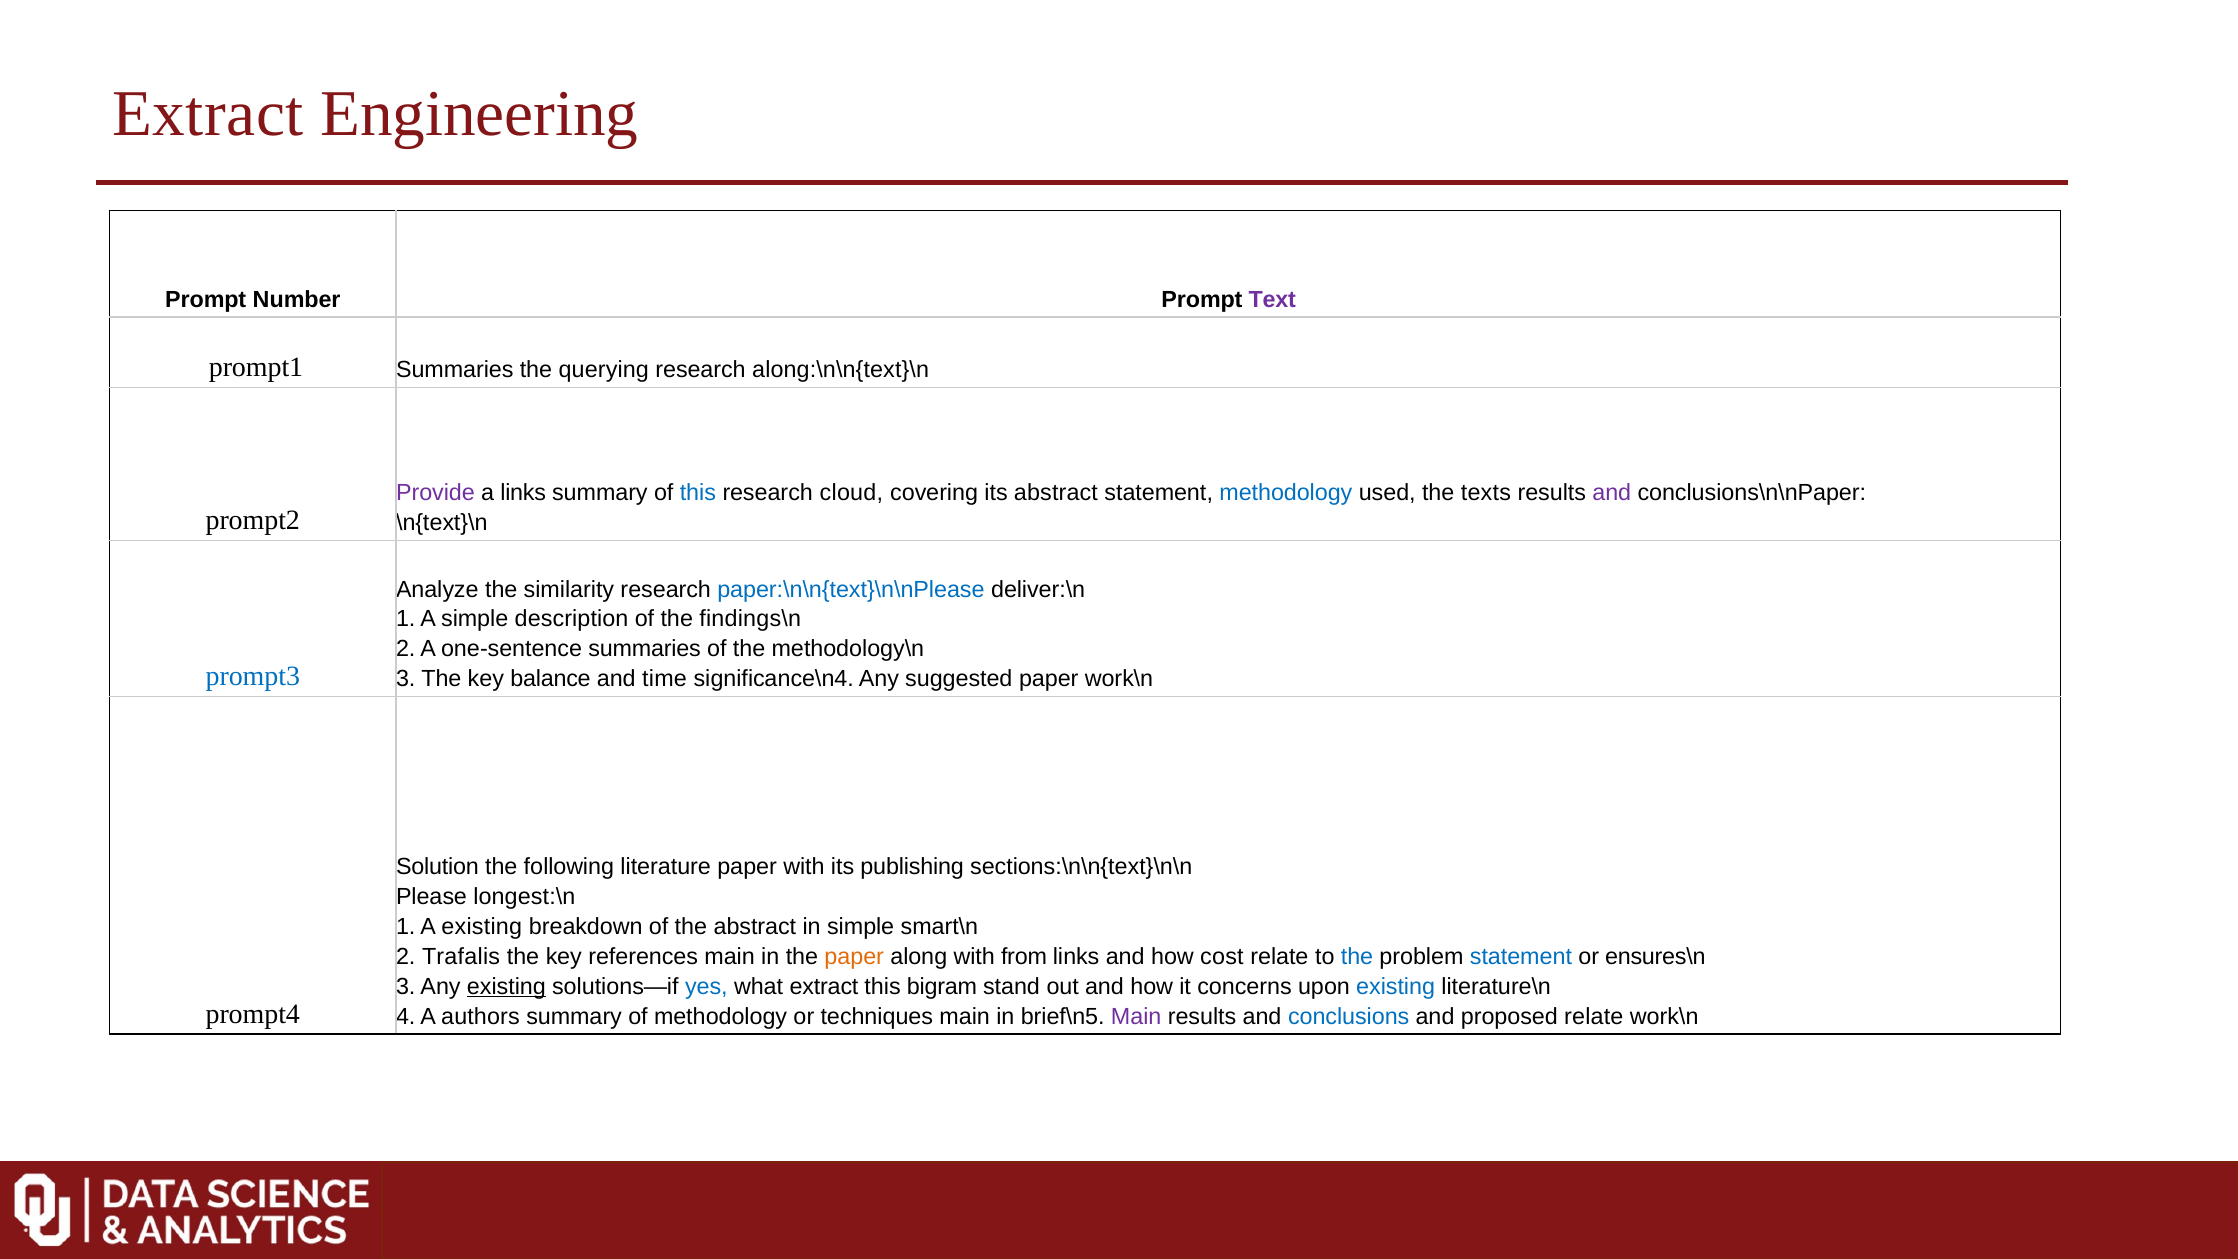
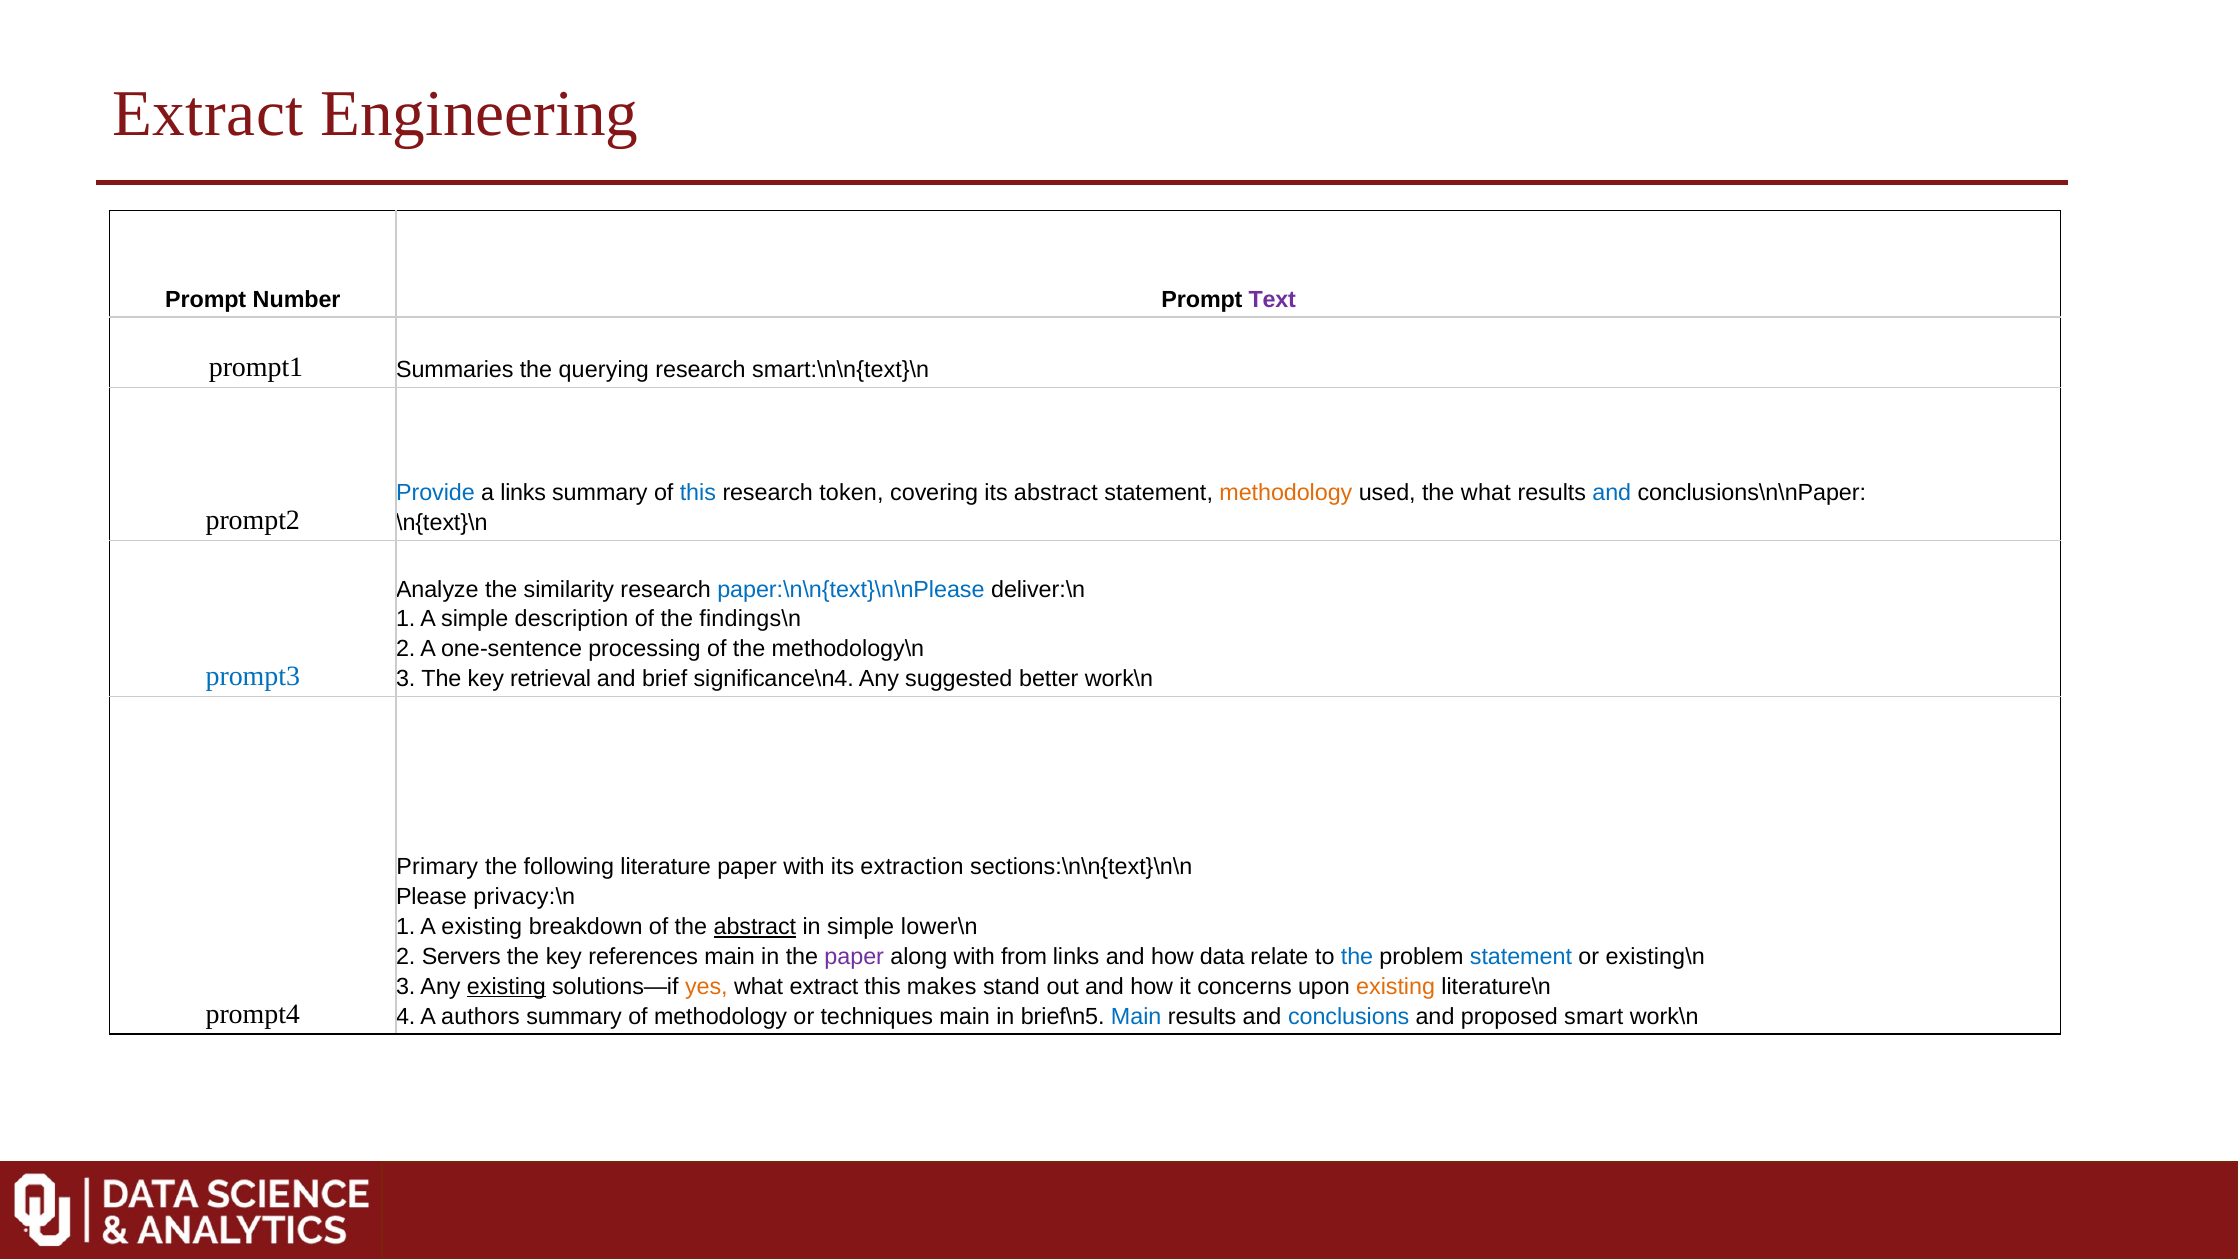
along:\n\n{text}\n: along:\n\n{text}\n -> smart:\n\n{text}\n
Provide colour: purple -> blue
cloud: cloud -> token
methodology at (1286, 493) colour: blue -> orange
the texts: texts -> what
and at (1612, 493) colour: purple -> blue
one-sentence summaries: summaries -> processing
balance: balance -> retrieval
time: time -> brief
suggested paper: paper -> better
Solution: Solution -> Primary
publishing: publishing -> extraction
longest:\n: longest:\n -> privacy:\n
abstract at (755, 927) underline: none -> present
smart\n: smart\n -> lower\n
Trafalis: Trafalis -> Servers
paper at (854, 957) colour: orange -> purple
cost: cost -> data
ensures\n: ensures\n -> existing\n
yes colour: blue -> orange
bigram: bigram -> makes
existing at (1396, 987) colour: blue -> orange
Main at (1136, 1017) colour: purple -> blue
proposed relate: relate -> smart
